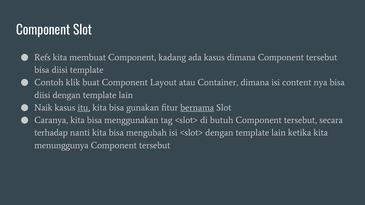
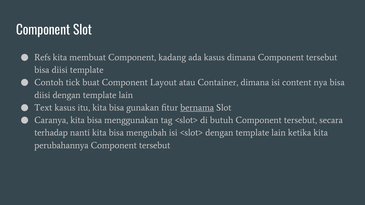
klik: klik -> tick
Naik: Naik -> Text
itu underline: present -> none
menunggunya: menunggunya -> perubahannya
